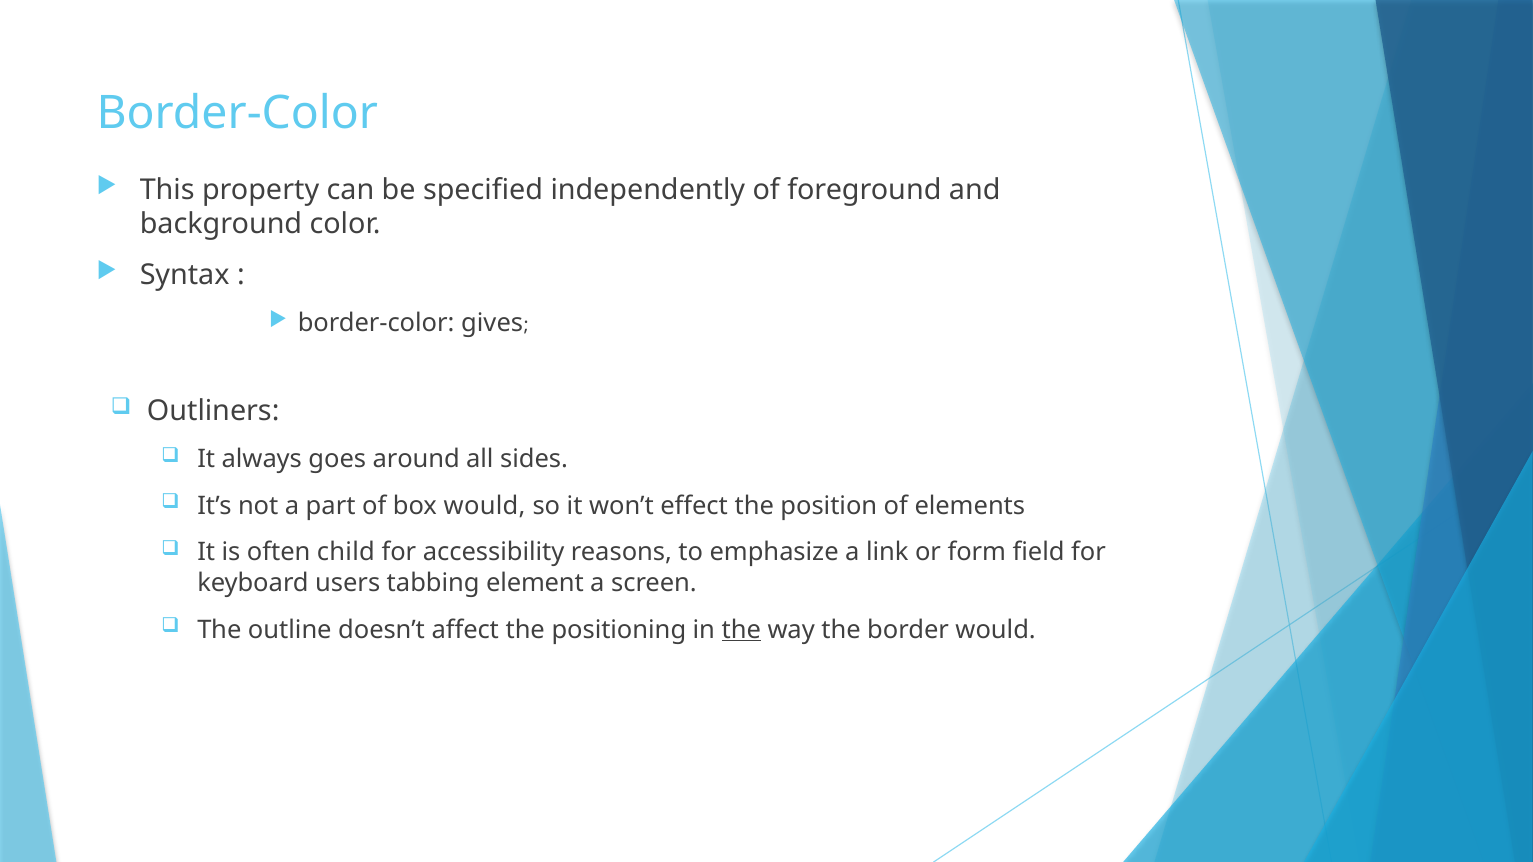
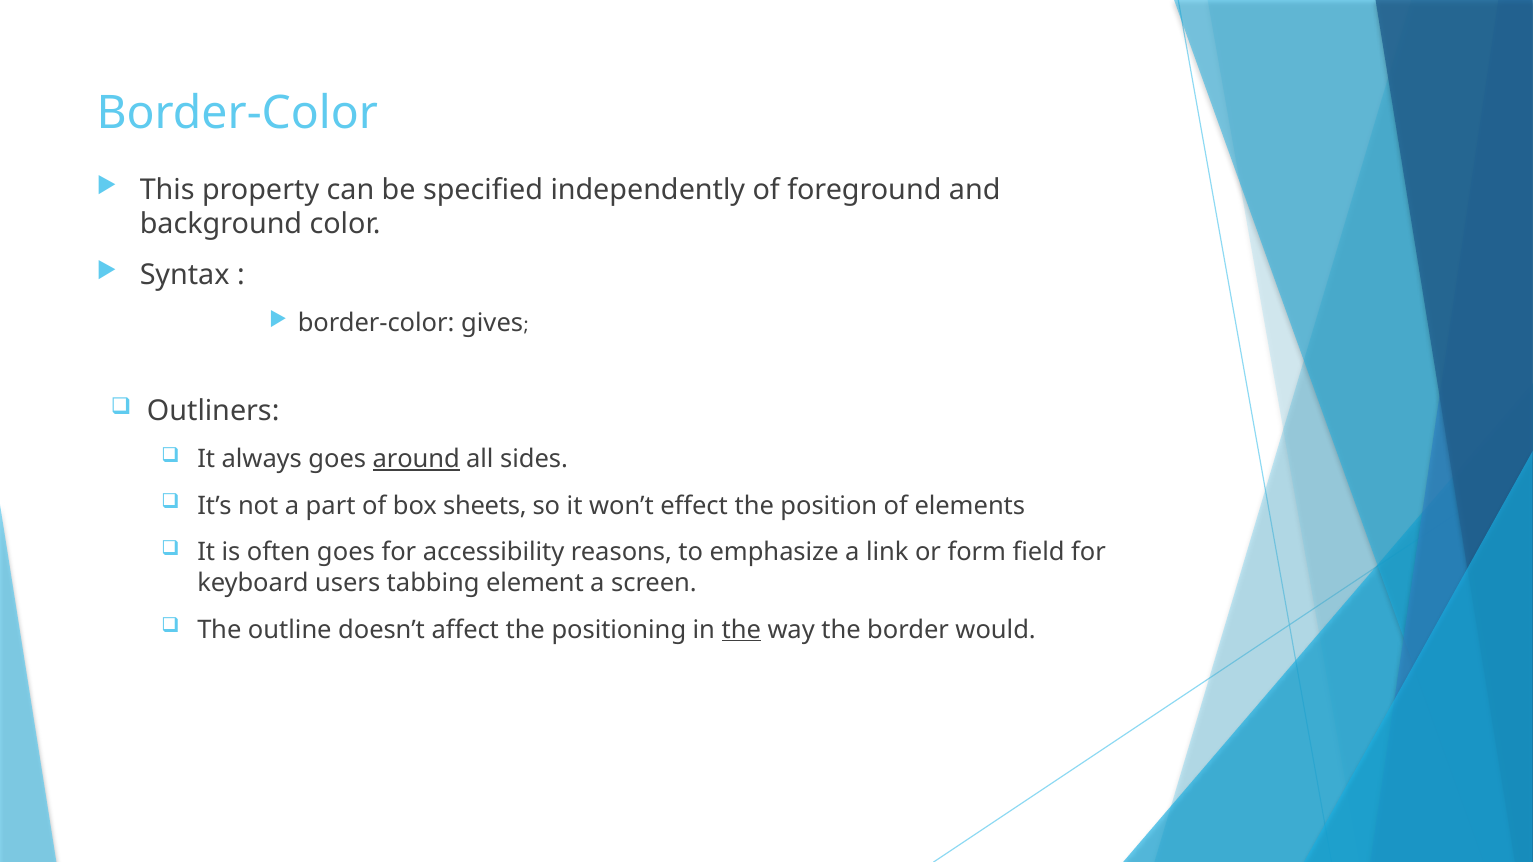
around underline: none -> present
box would: would -> sheets
often child: child -> goes
